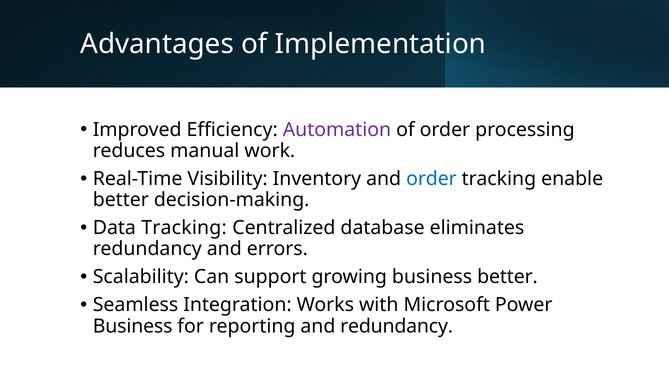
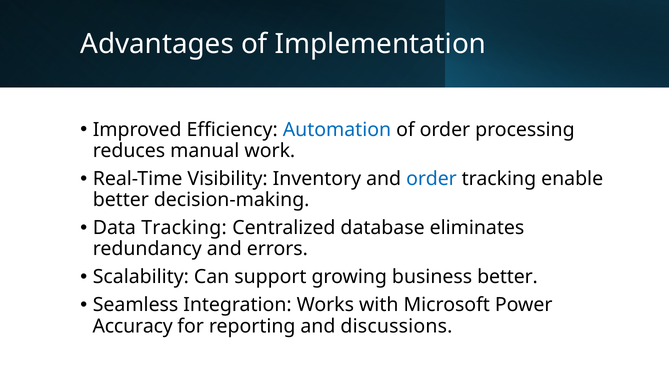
Automation colour: purple -> blue
Business at (133, 326): Business -> Accuracy
and redundancy: redundancy -> discussions
